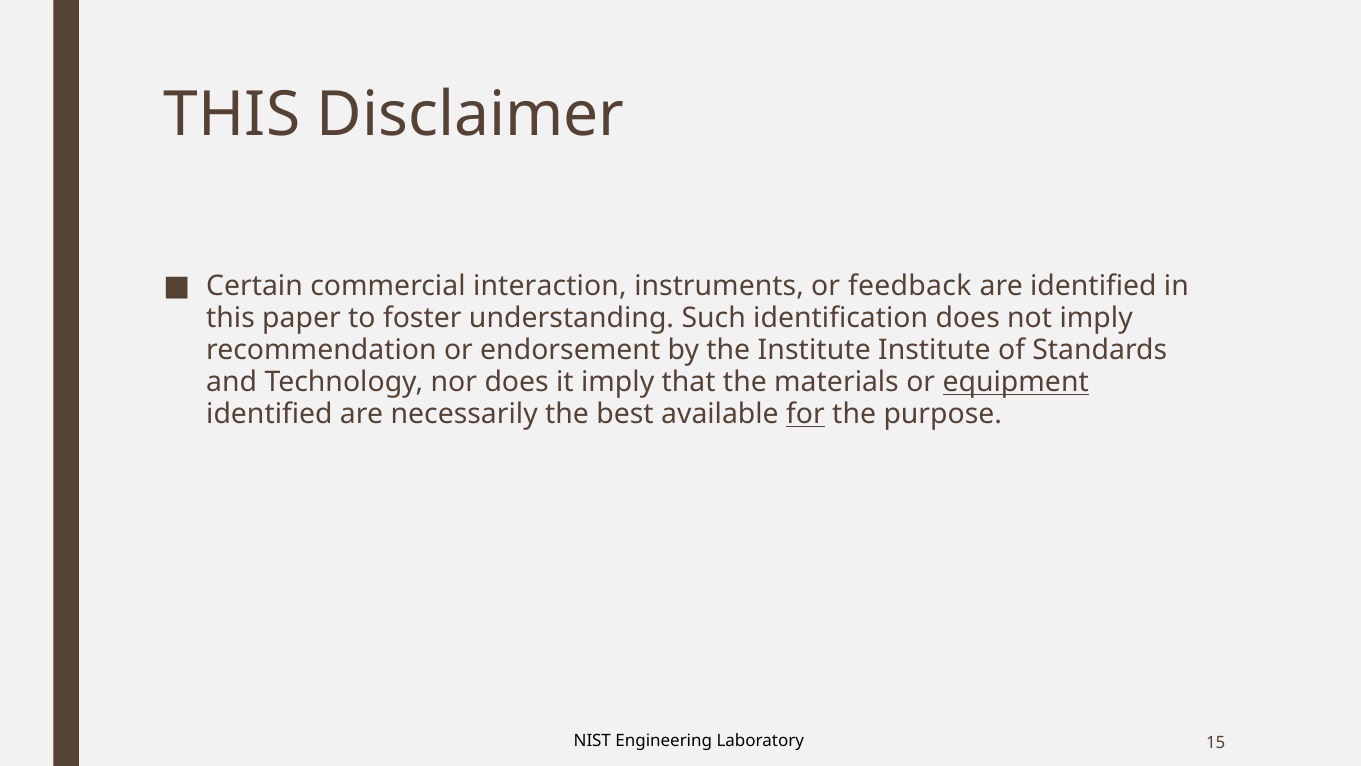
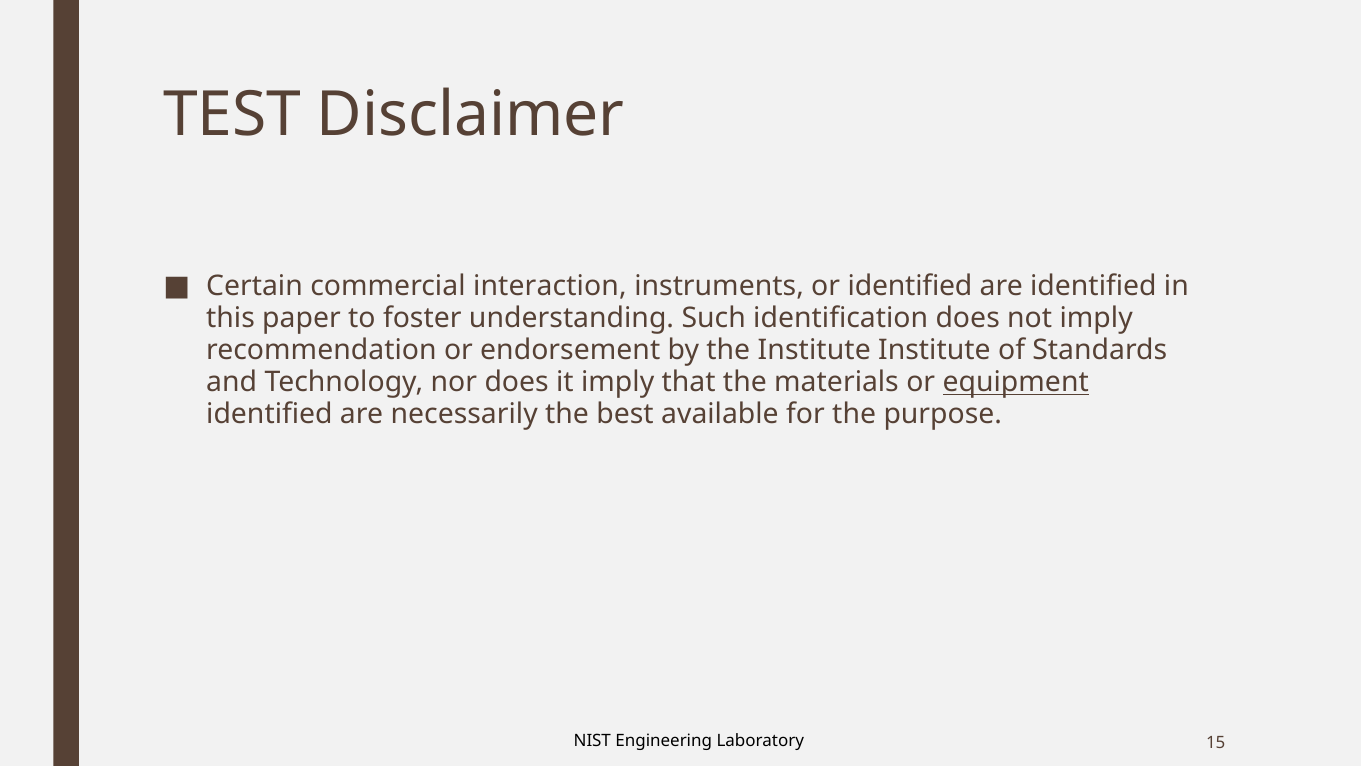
THIS at (232, 114): THIS -> TEST
or feedback: feedback -> identified
for underline: present -> none
